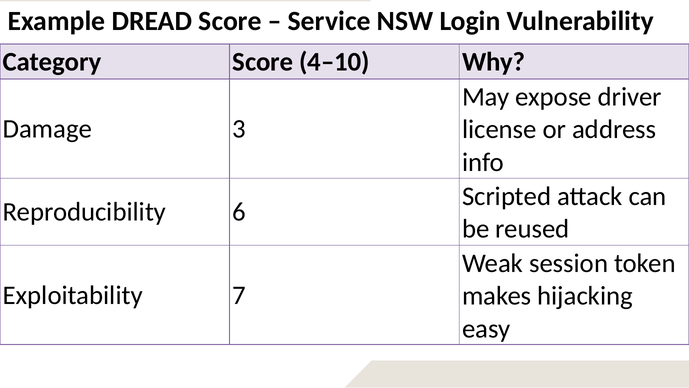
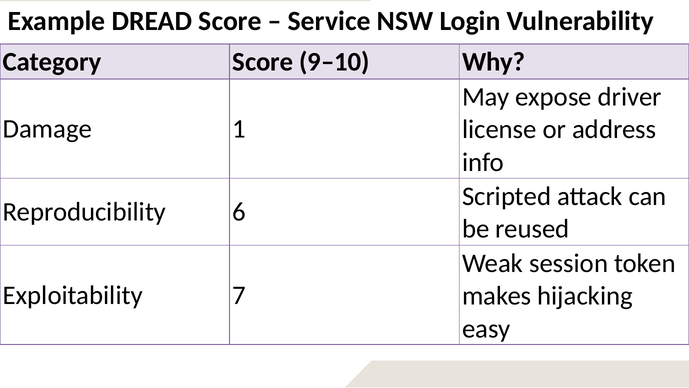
4–10: 4–10 -> 9–10
3: 3 -> 1
